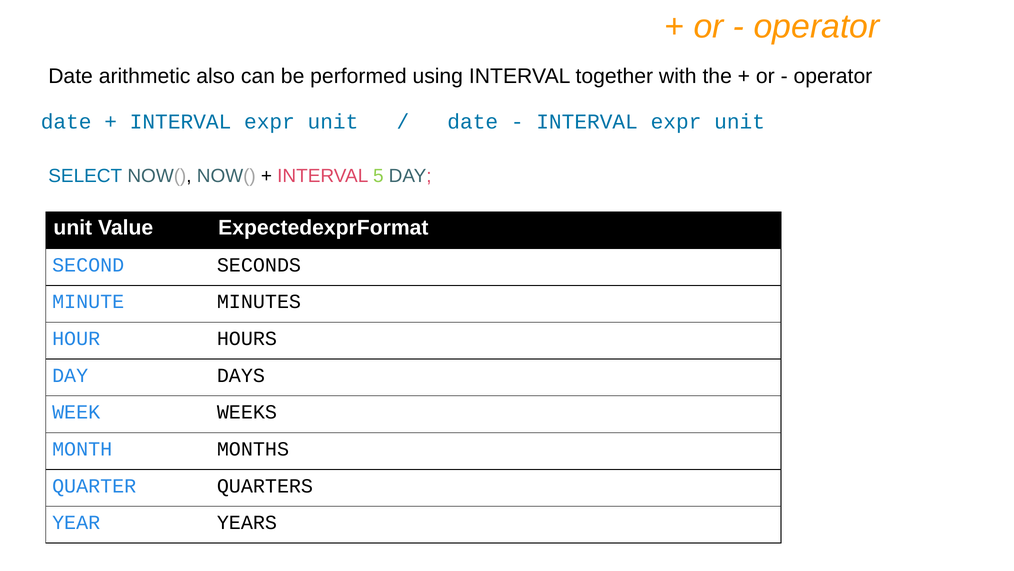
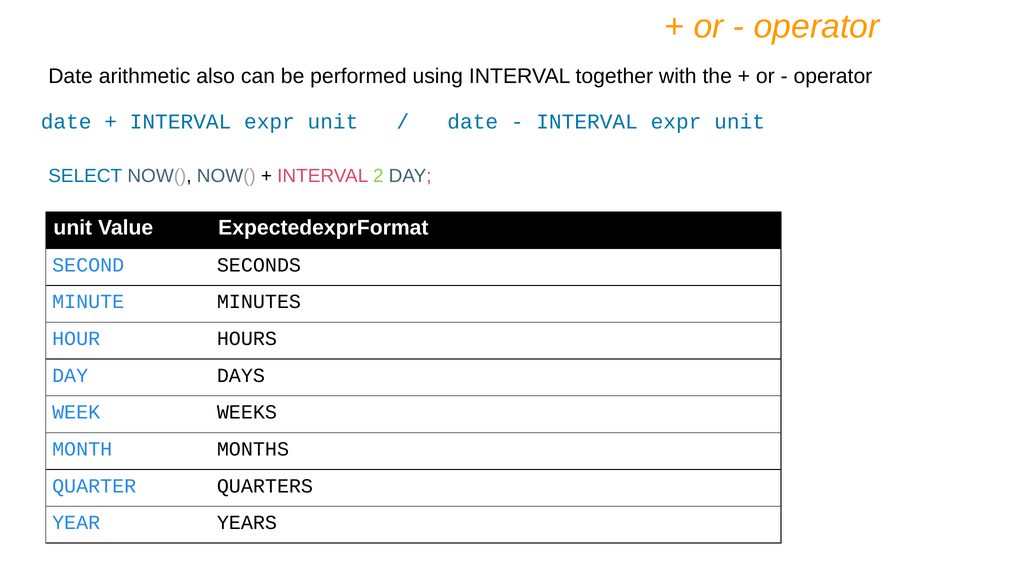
5: 5 -> 2
